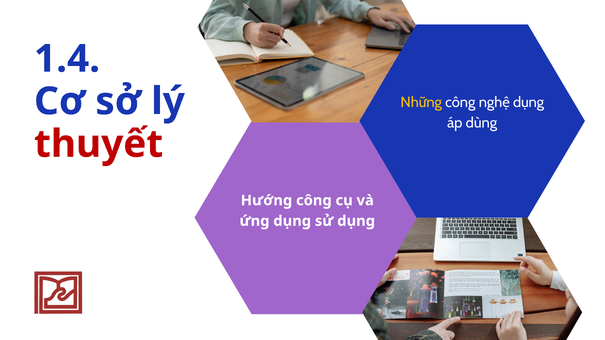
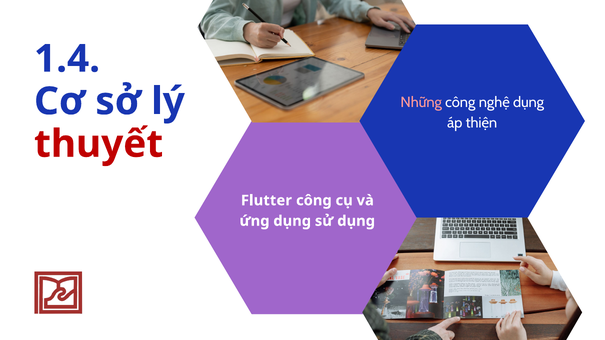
Những colour: yellow -> pink
dùng: dùng -> thiện
Hướng: Hướng -> Flutter
